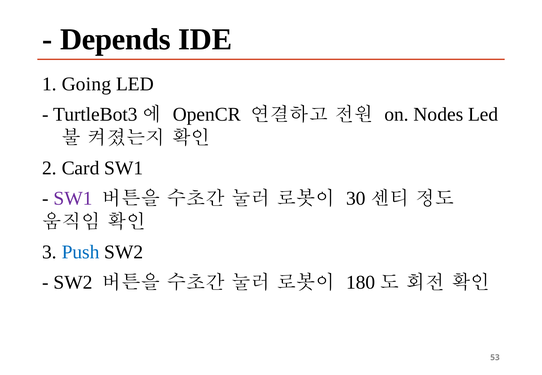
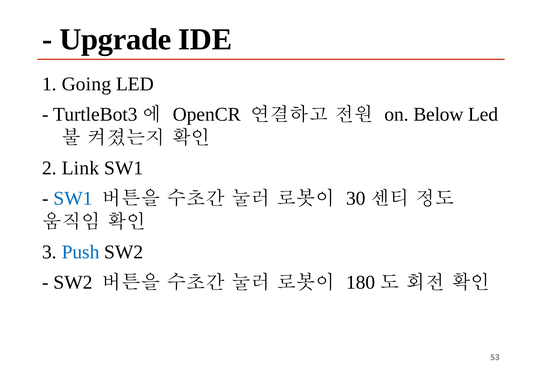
Depends: Depends -> Upgrade
Nodes: Nodes -> Below
Card: Card -> Link
SW1 at (73, 199) colour: purple -> blue
